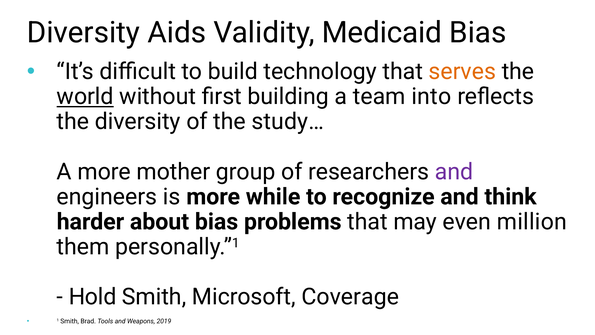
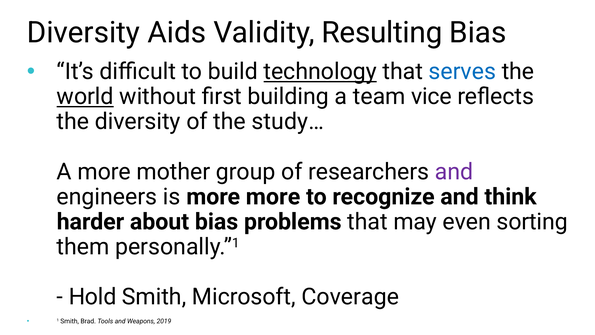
Medicaid: Medicaid -> Resulting
technology underline: none -> present
serves colour: orange -> blue
into: into -> vice
more while: while -> more
million: million -> sorting
